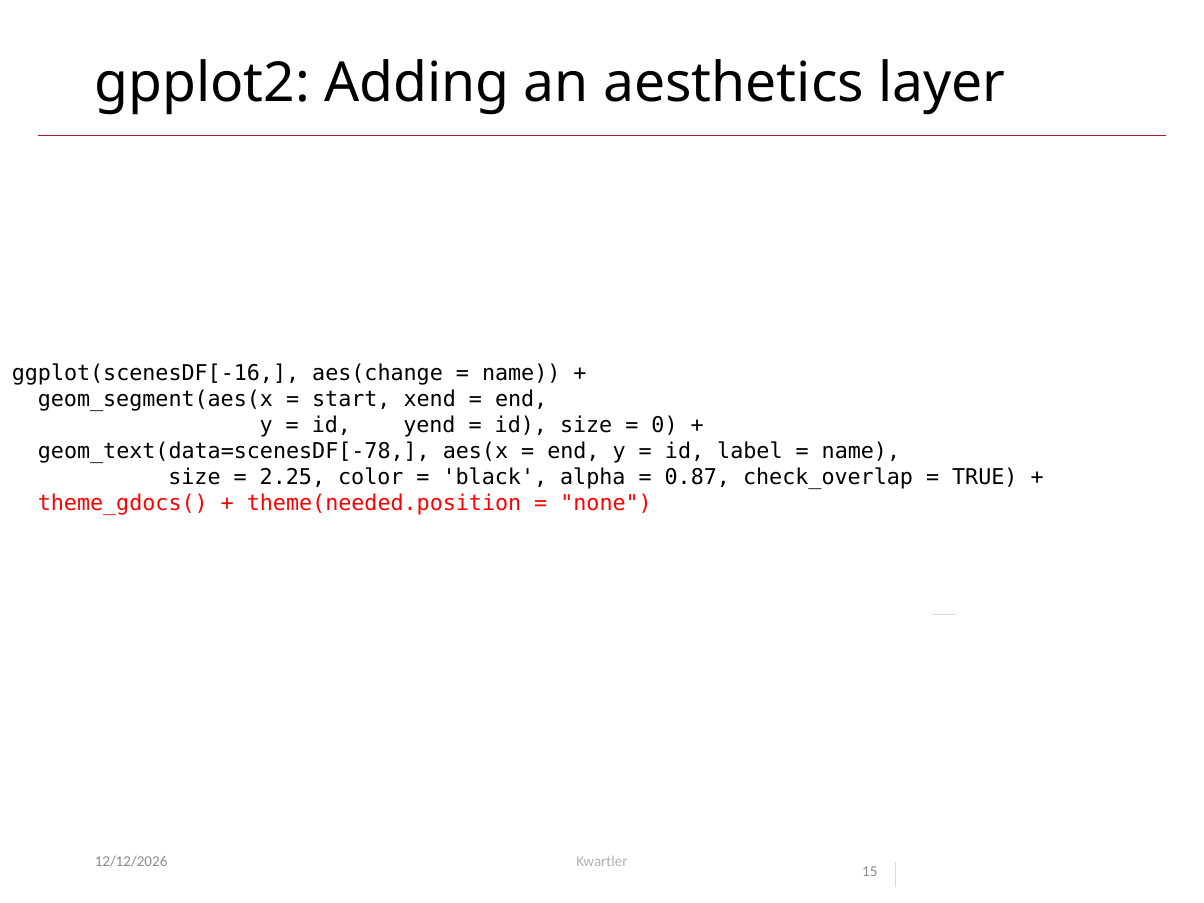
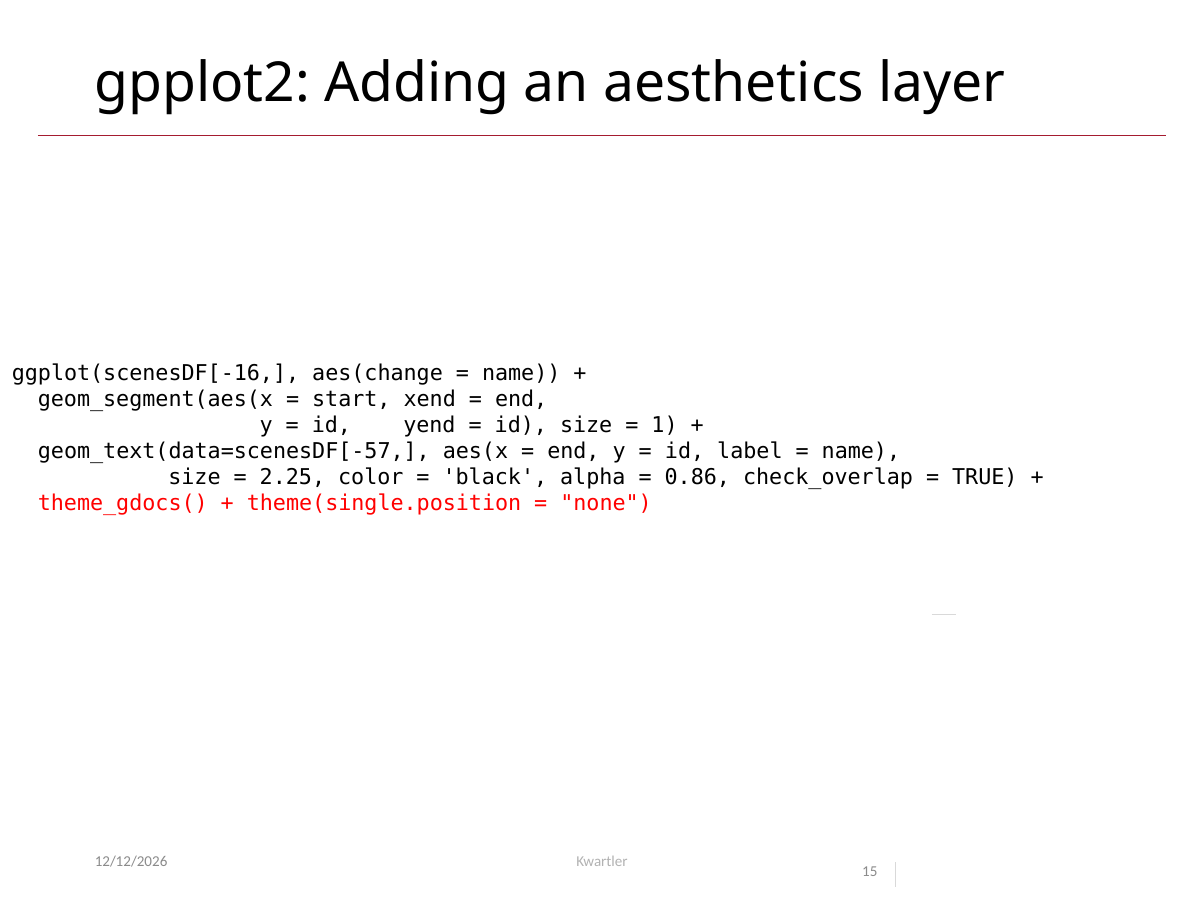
0: 0 -> 1
geom_text(data=scenesDF[-78: geom_text(data=scenesDF[-78 -> geom_text(data=scenesDF[-57
0.87: 0.87 -> 0.86
theme(needed.position: theme(needed.position -> theme(single.position
